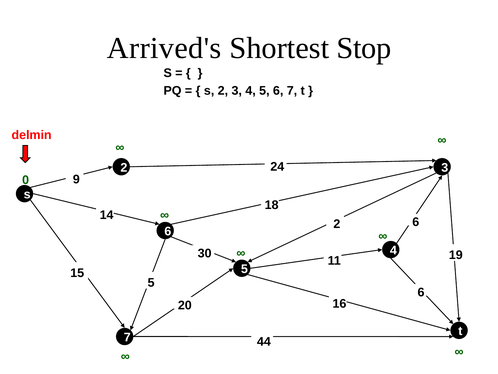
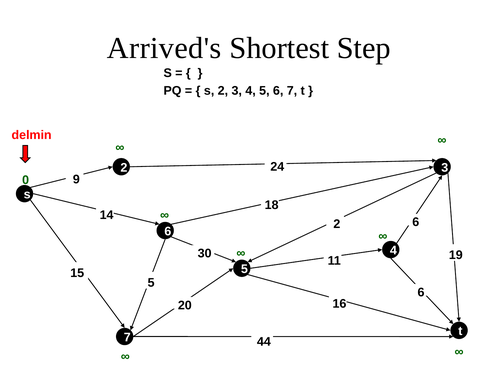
Stop: Stop -> Step
